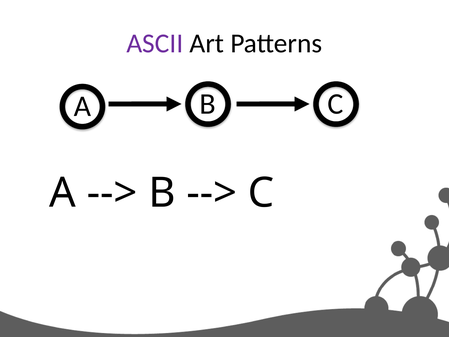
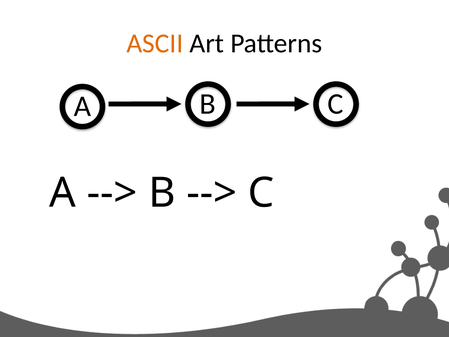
ASCII colour: purple -> orange
